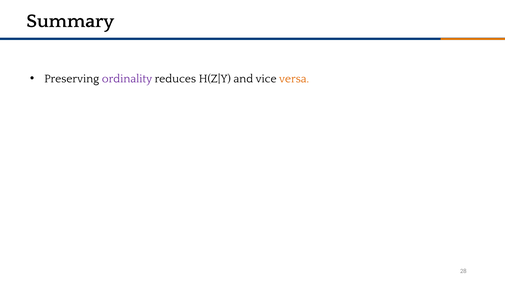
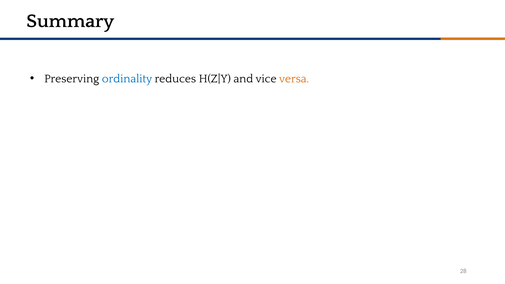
ordinality colour: purple -> blue
